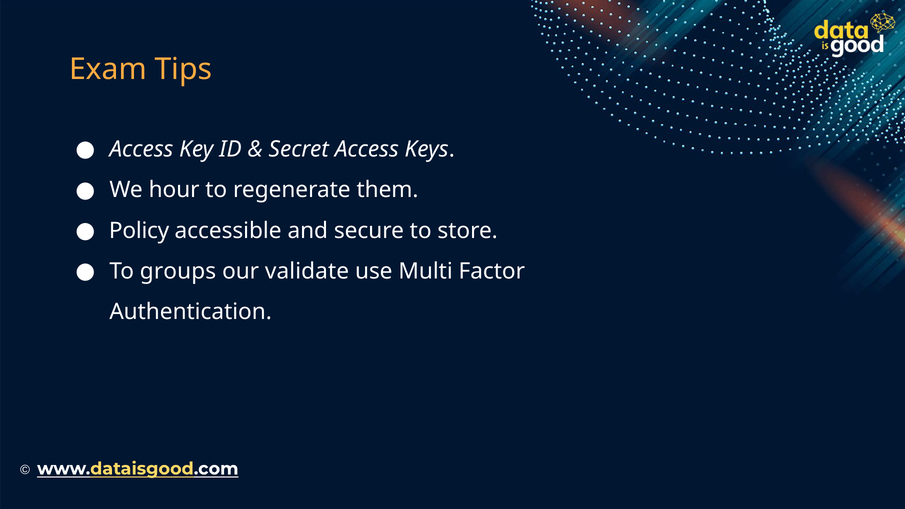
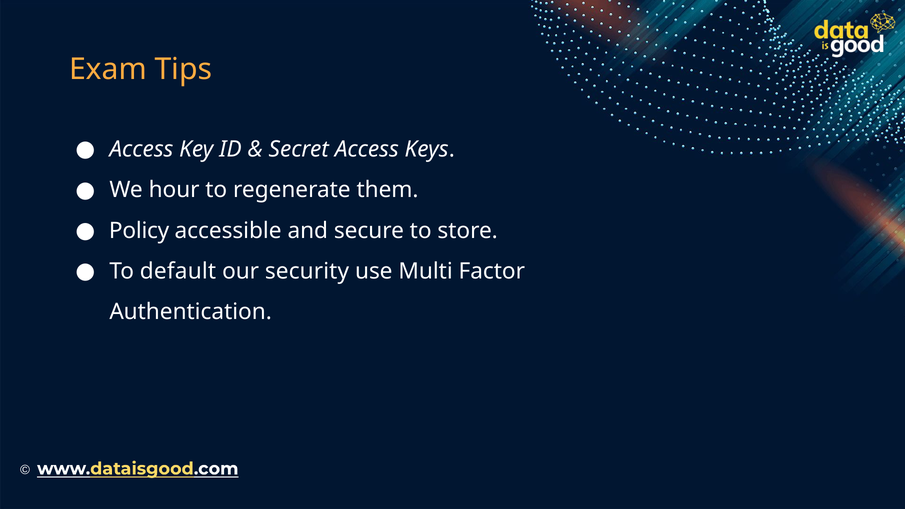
groups: groups -> default
validate: validate -> security
